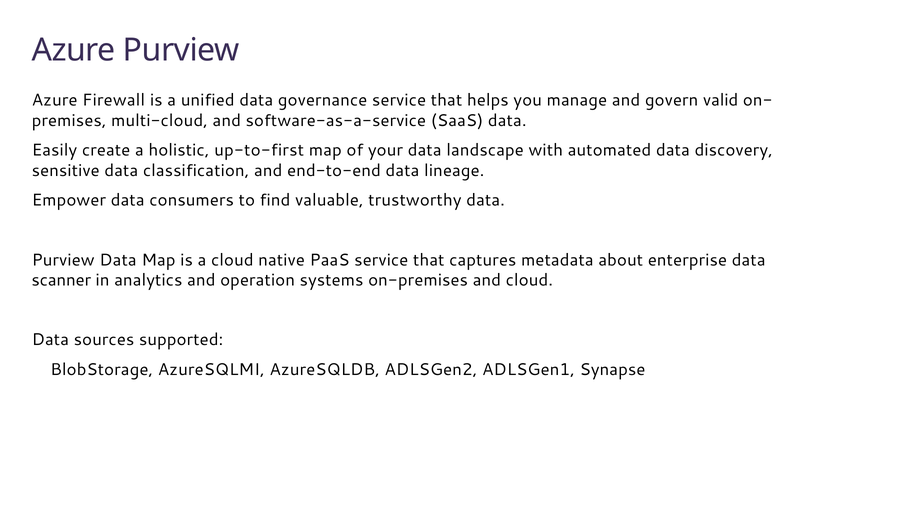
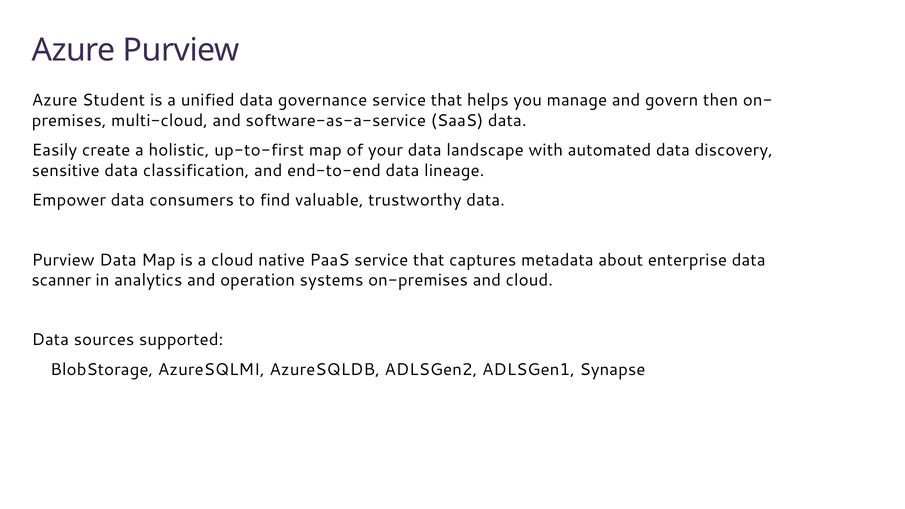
Firewall: Firewall -> Student
valid: valid -> then
